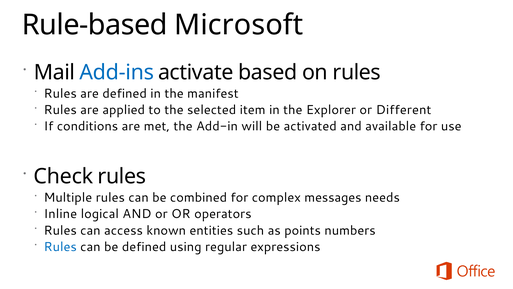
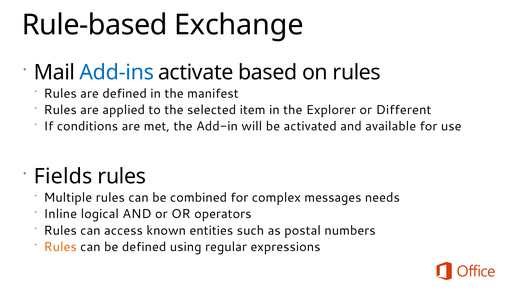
Microsoft: Microsoft -> Exchange
Check: Check -> Fields
points: points -> postal
Rules at (60, 247) colour: blue -> orange
